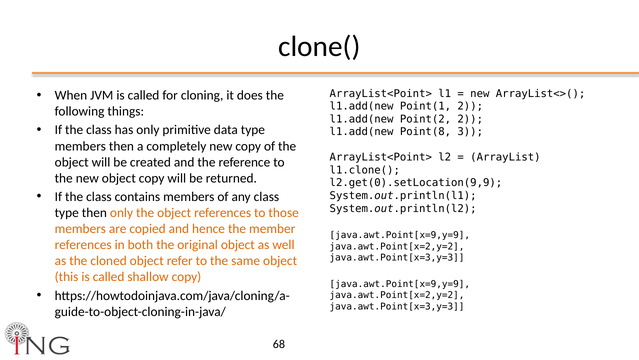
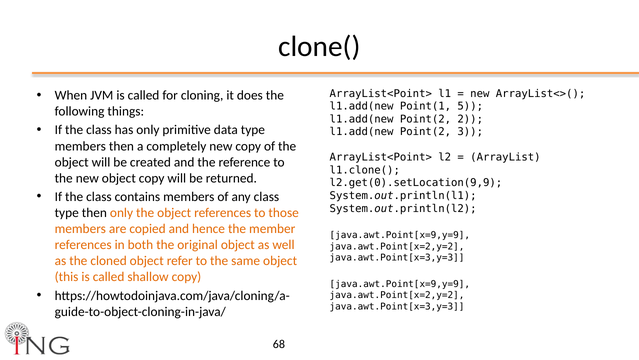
Point(1 2: 2 -> 5
Point(8 at (425, 132): Point(8 -> Point(2
